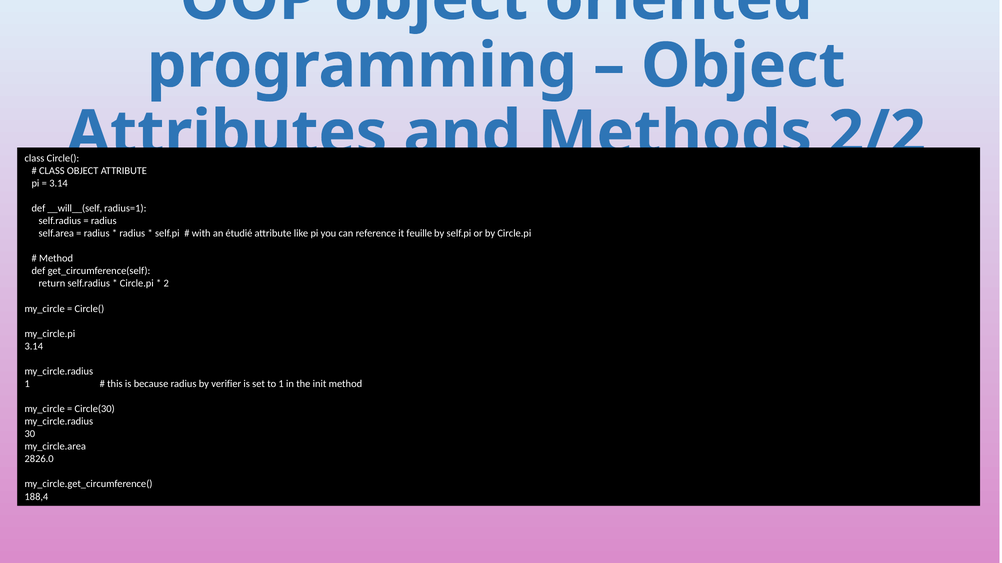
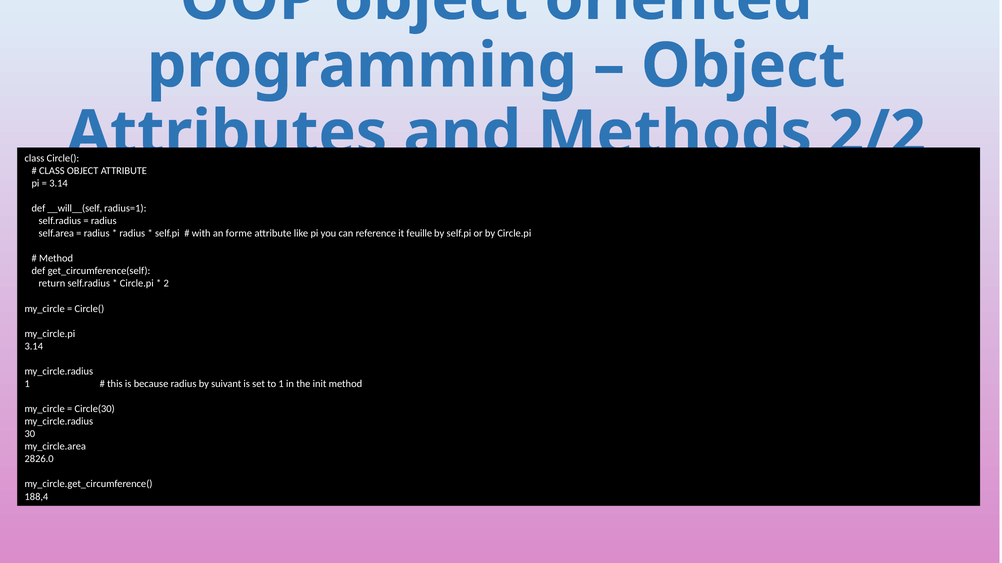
étudié: étudié -> forme
verifier: verifier -> suivant
